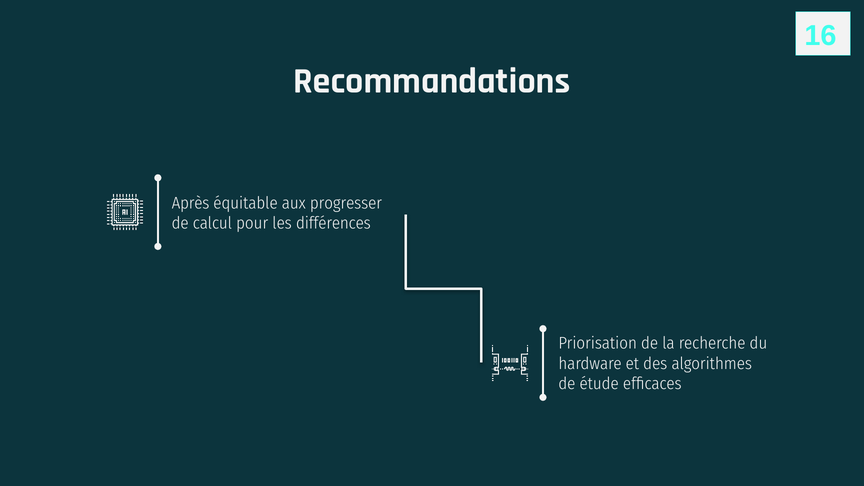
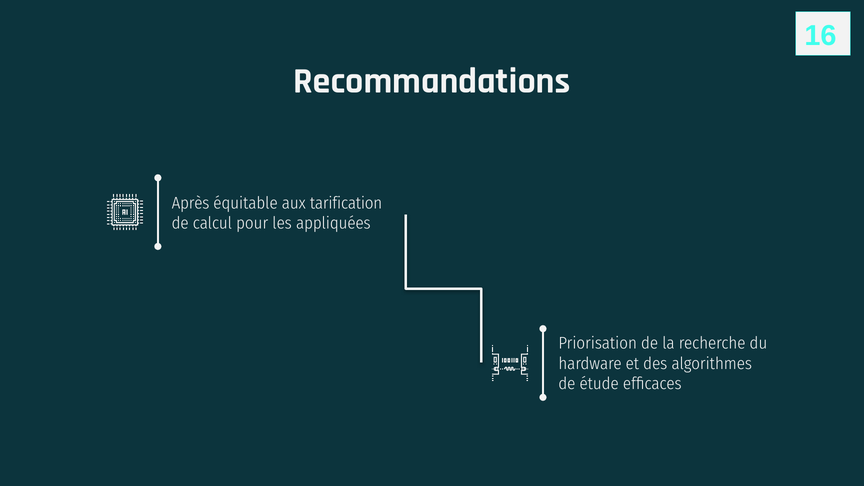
progresser: progresser -> tarification
différences: différences -> appliquées
